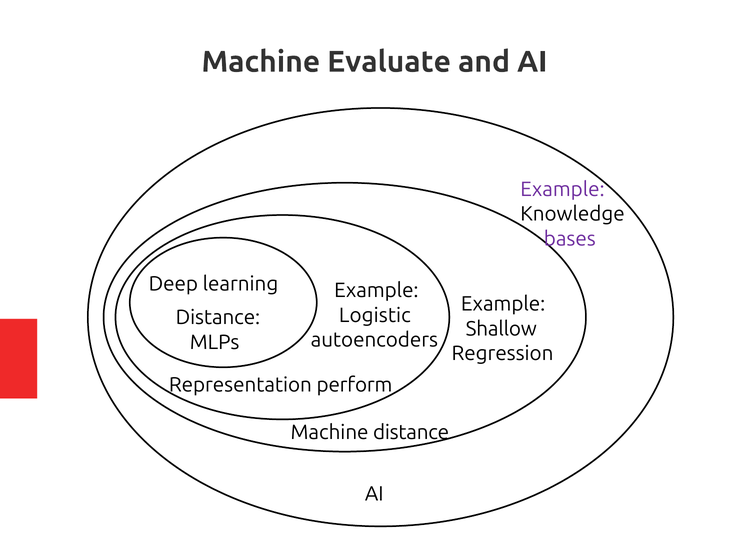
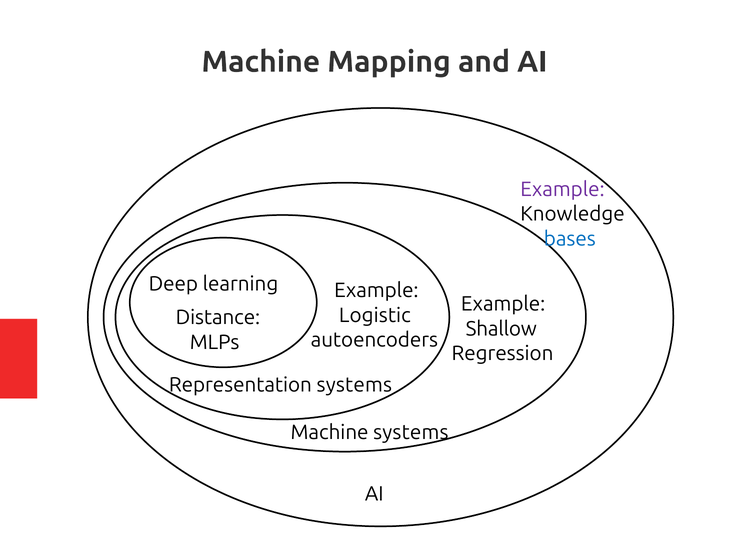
Evaluate: Evaluate -> Mapping
bases colour: purple -> blue
Representation perform: perform -> systems
Machine distance: distance -> systems
